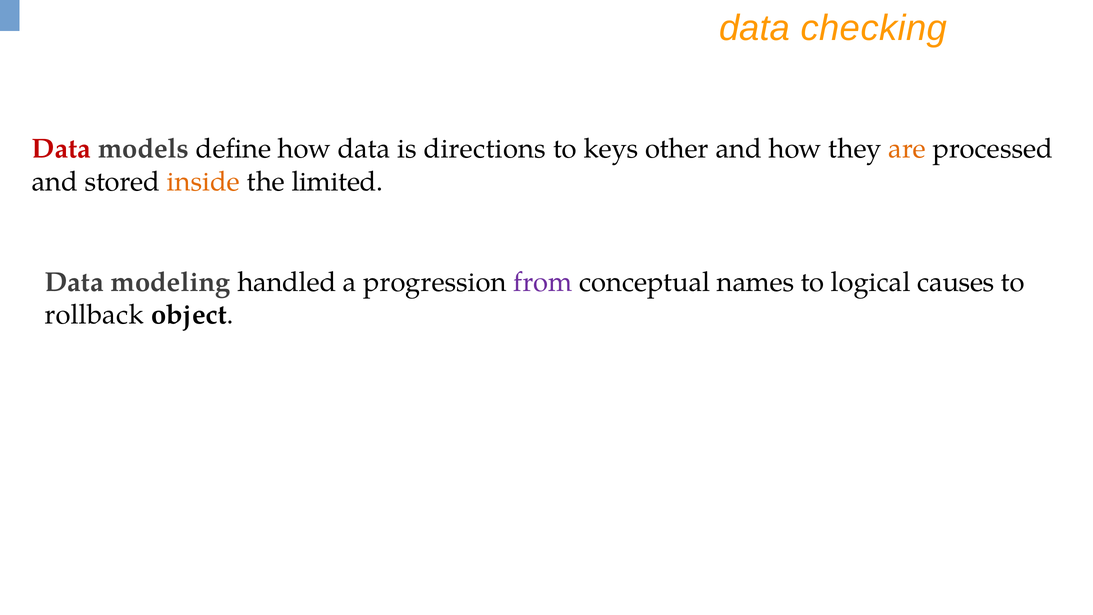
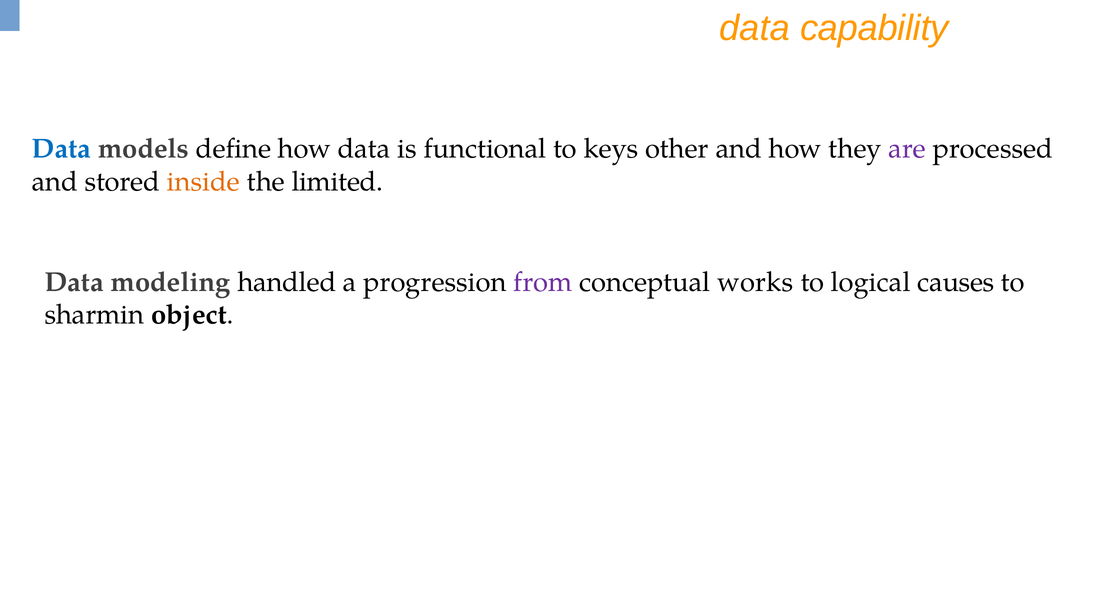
checking: checking -> capability
Data at (61, 149) colour: red -> blue
directions: directions -> functional
are colour: orange -> purple
names: names -> works
rollback: rollback -> sharmin
